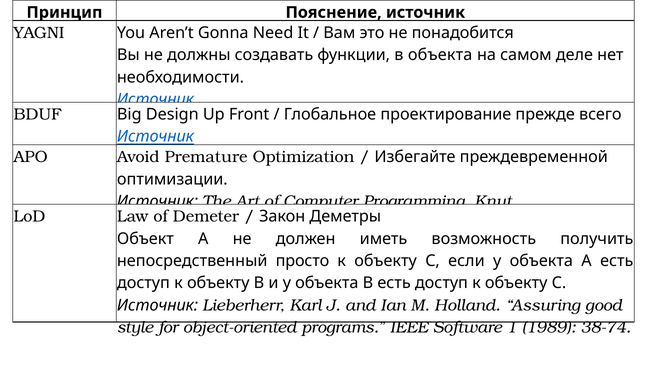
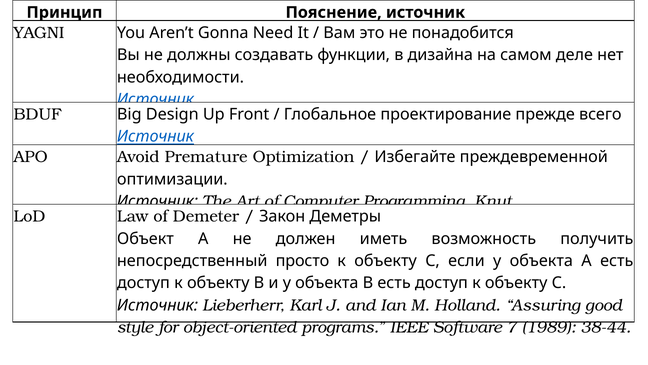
в объекта: объекта -> дизайна
1: 1 -> 7
38-74: 38-74 -> 38-44
